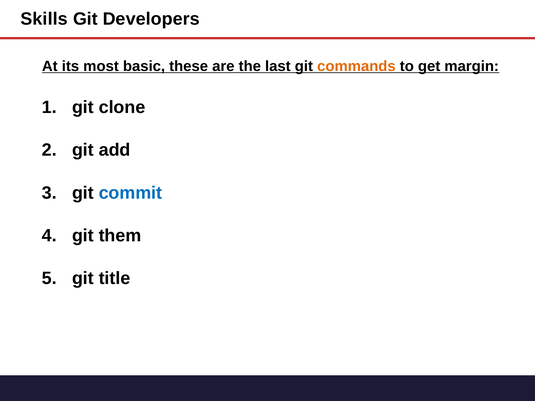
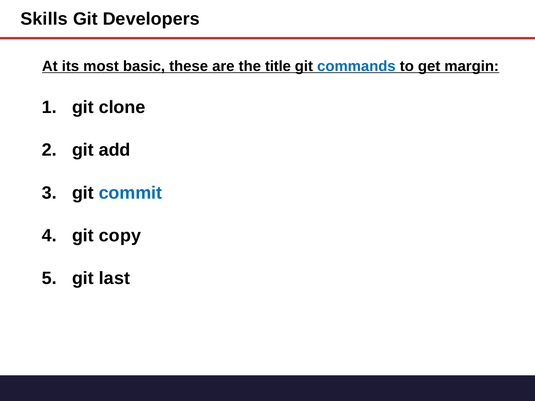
last: last -> title
commands colour: orange -> blue
them: them -> copy
title: title -> last
